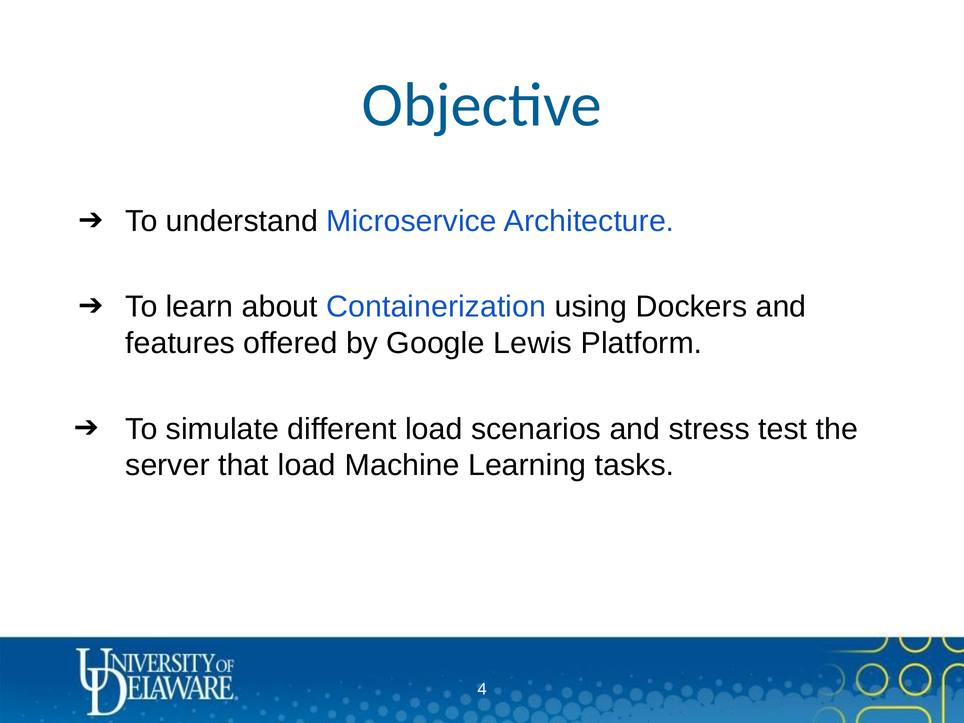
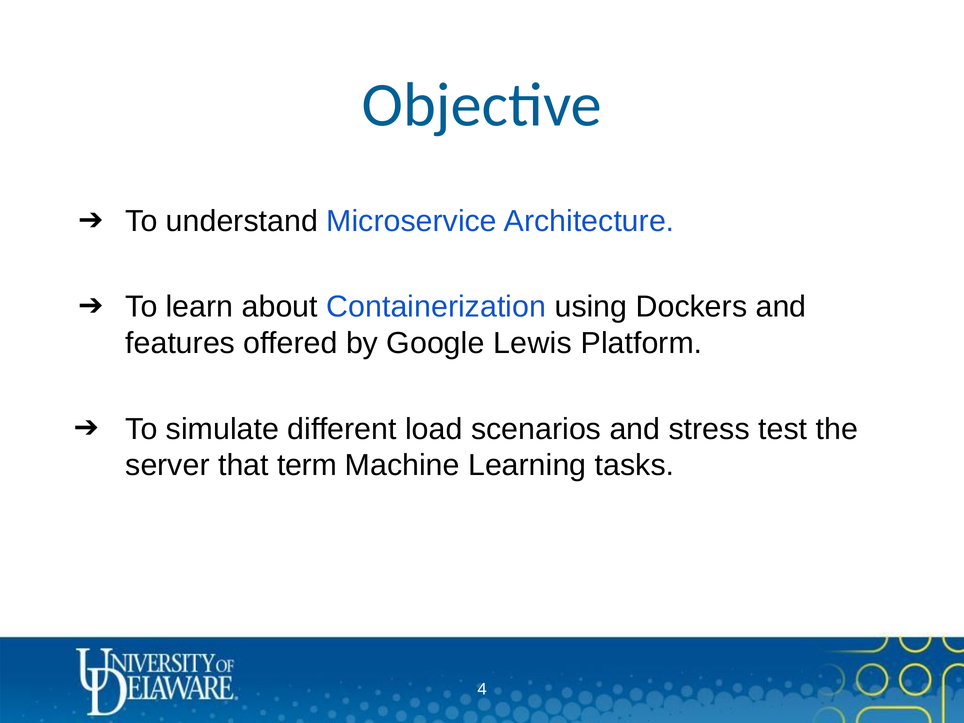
that load: load -> term
